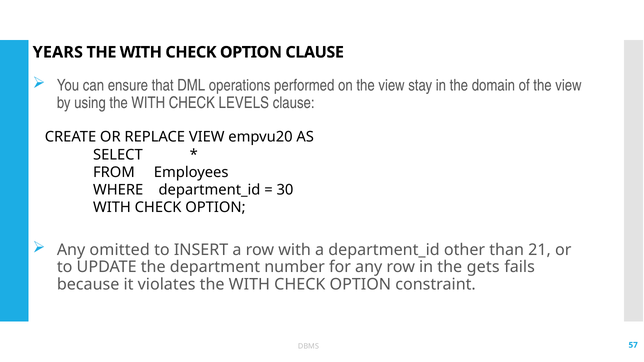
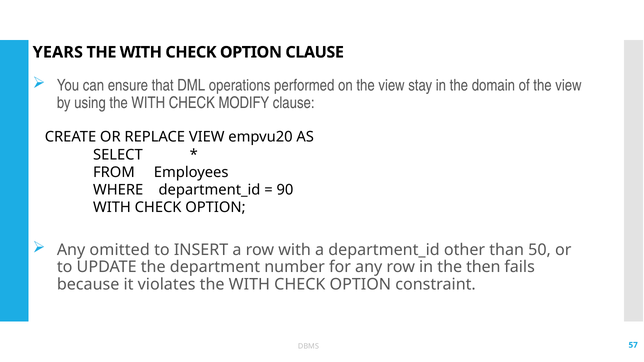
LEVELS: LEVELS -> MODIFY
30: 30 -> 90
21: 21 -> 50
gets: gets -> then
